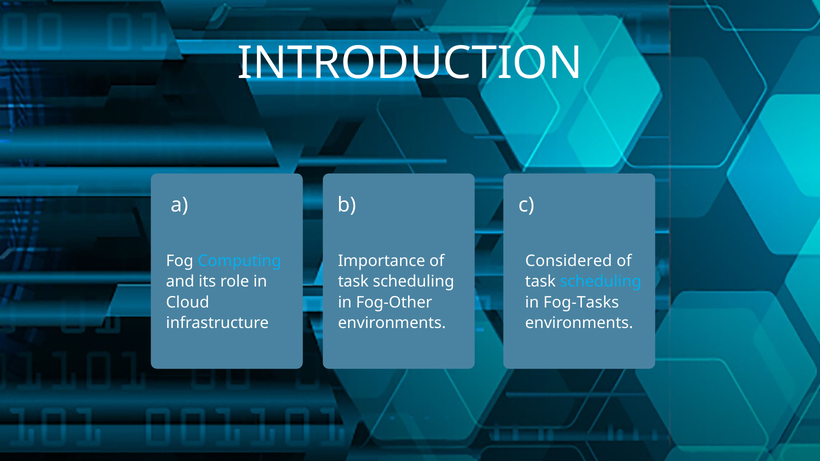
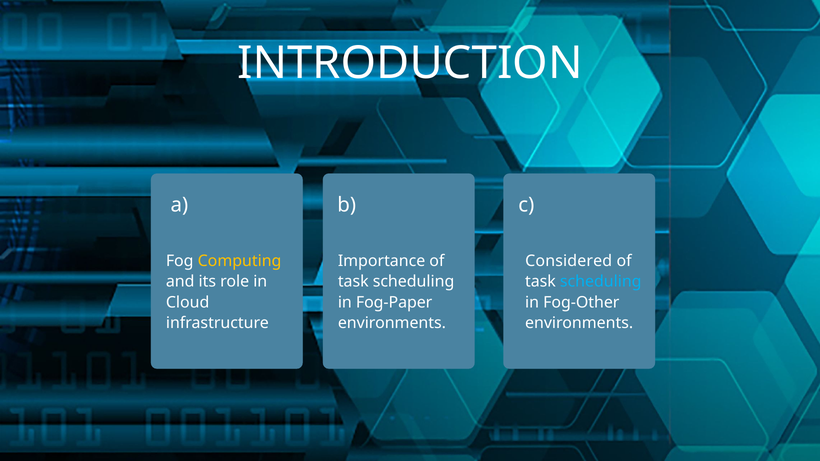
Computing colour: light blue -> yellow
Fog-Other: Fog-Other -> Fog-Paper
Fog-Tasks: Fog-Tasks -> Fog-Other
